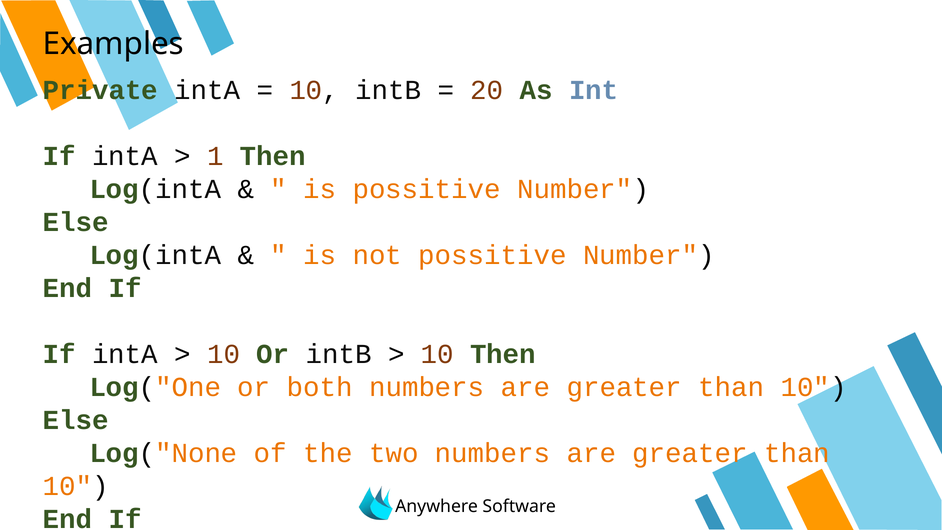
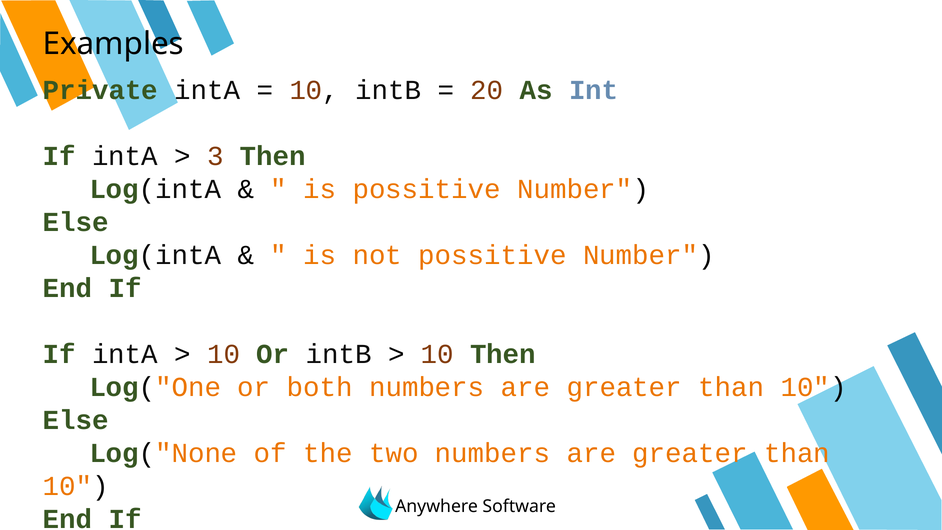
1: 1 -> 3
